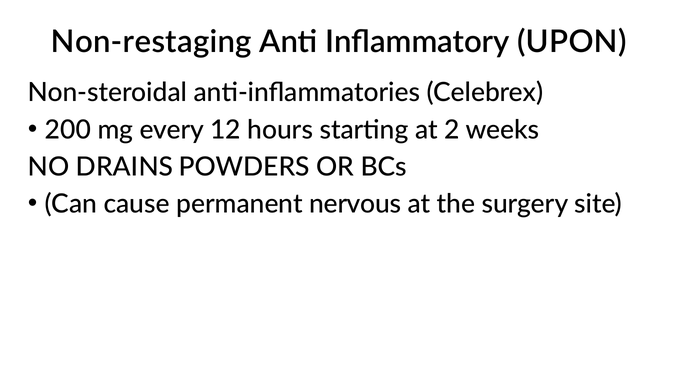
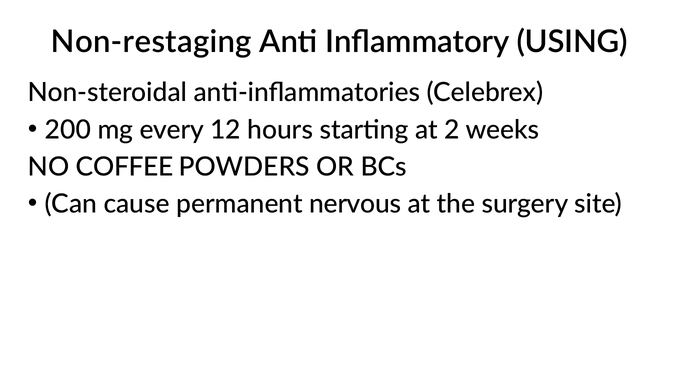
UPON: UPON -> USING
DRAINS: DRAINS -> COFFEE
